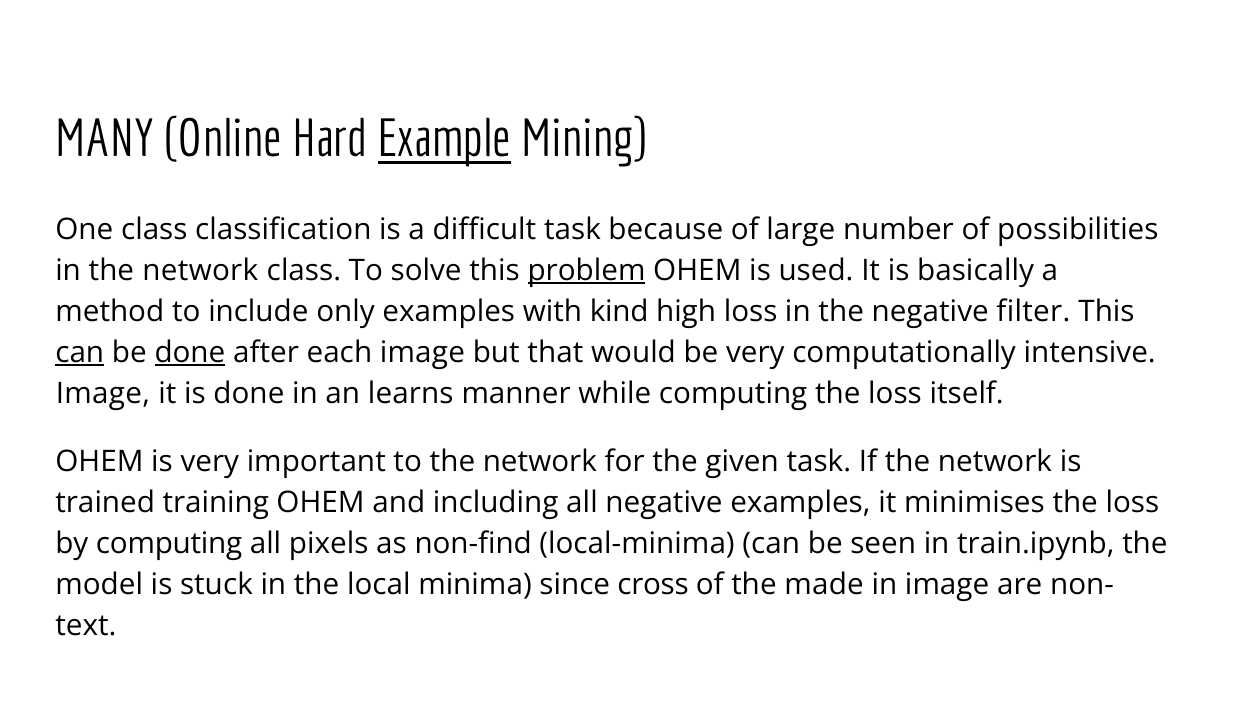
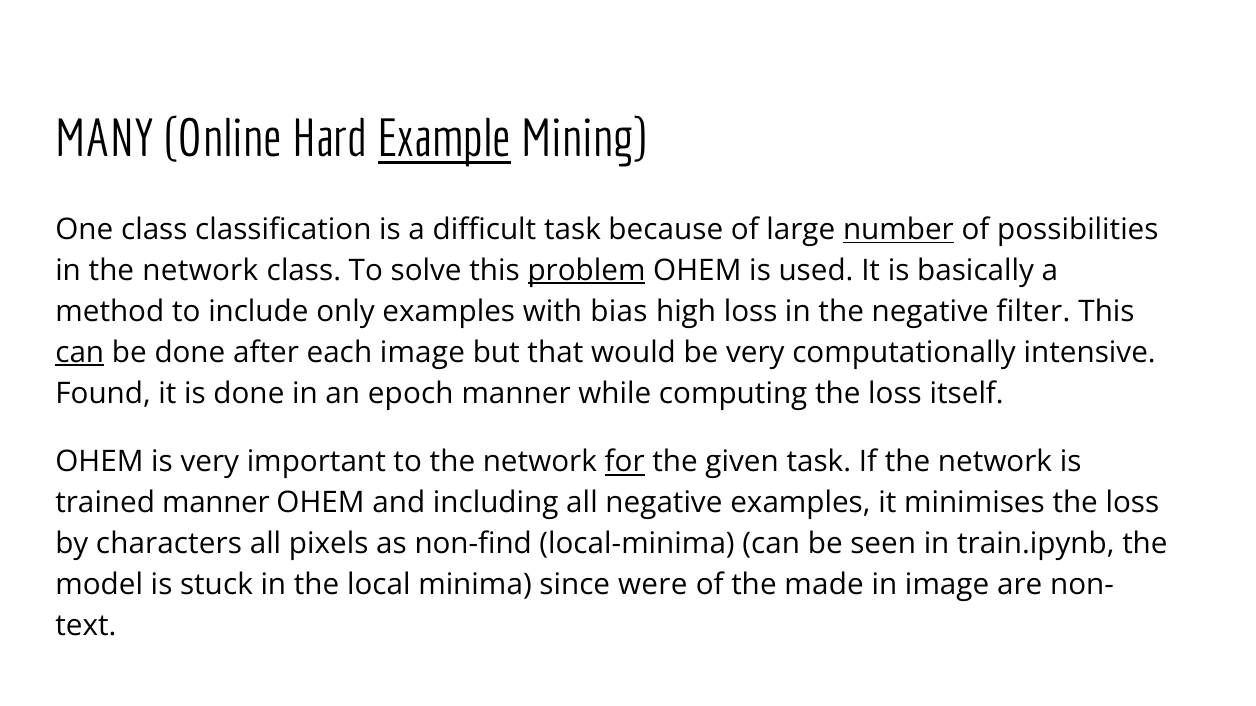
number underline: none -> present
kind: kind -> bias
done at (190, 353) underline: present -> none
Image at (103, 394): Image -> Found
learns: learns -> epoch
for underline: none -> present
trained training: training -> manner
by computing: computing -> characters
cross: cross -> were
